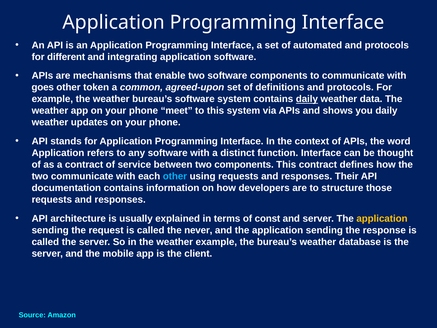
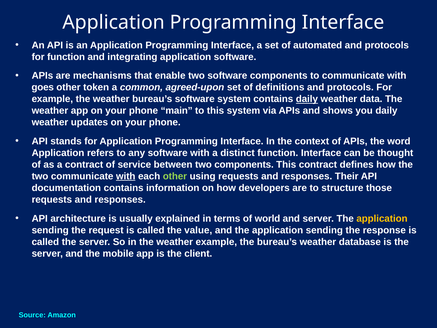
for different: different -> function
meet: meet -> main
with at (126, 176) underline: none -> present
other at (175, 176) colour: light blue -> light green
const: const -> world
never: never -> value
